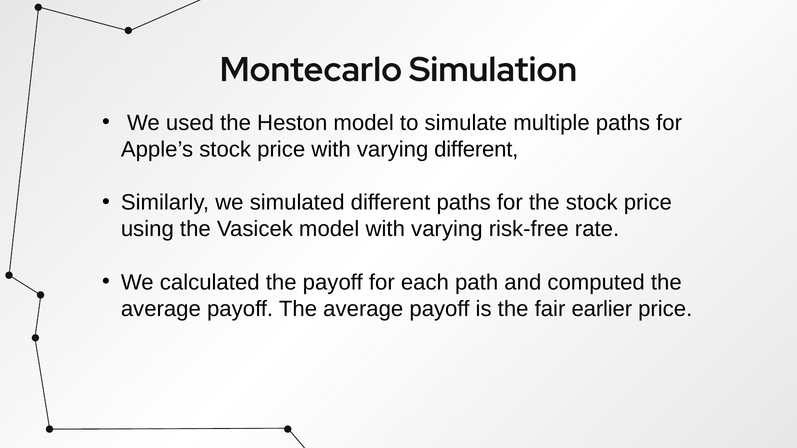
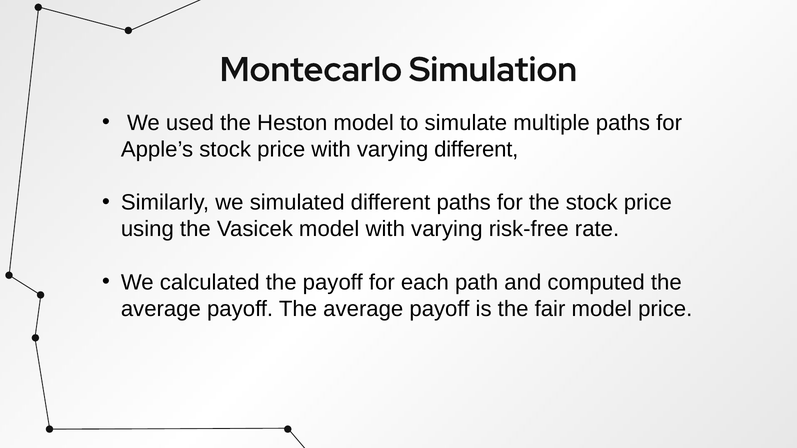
fair earlier: earlier -> model
